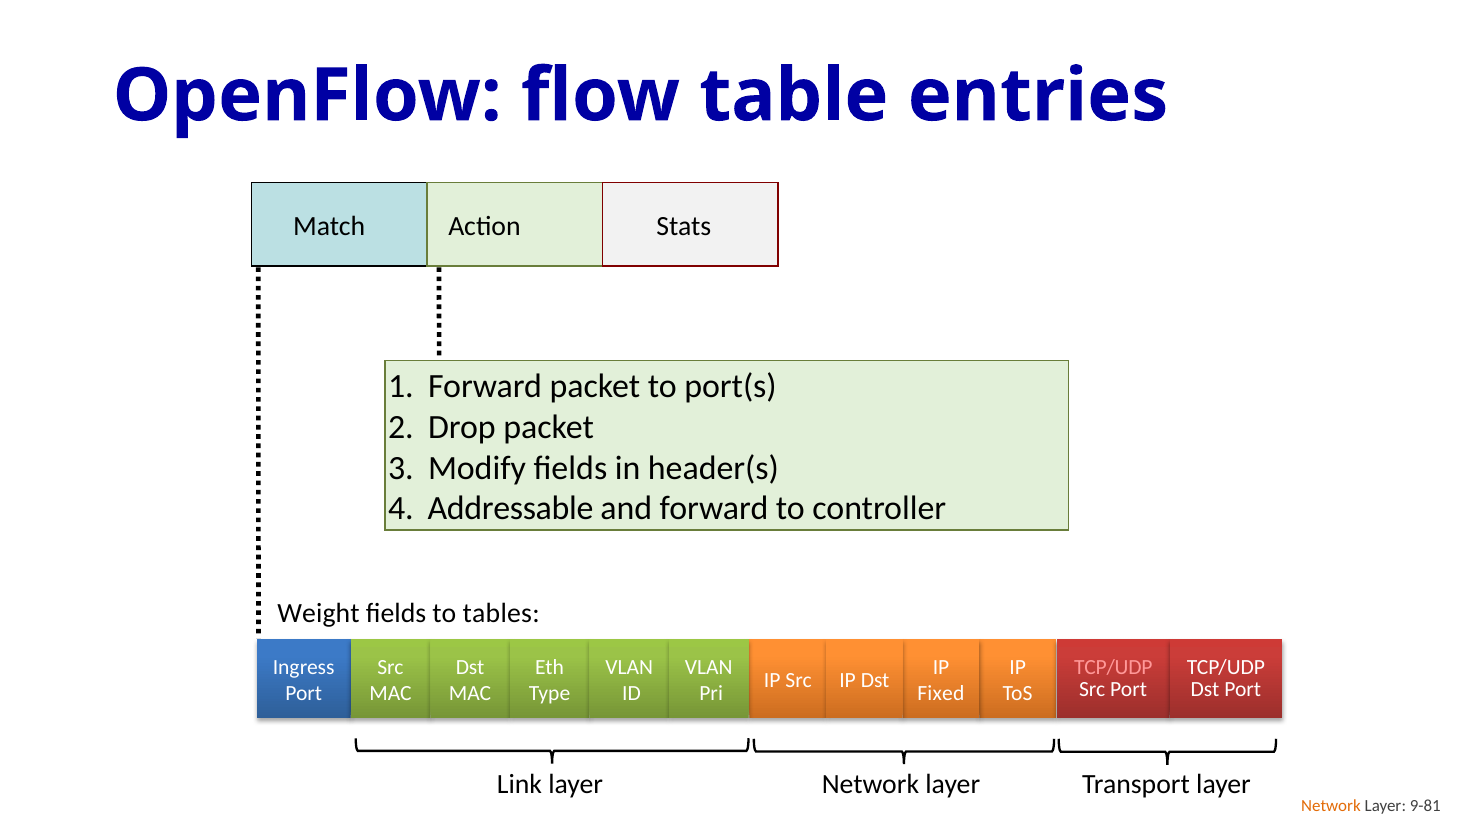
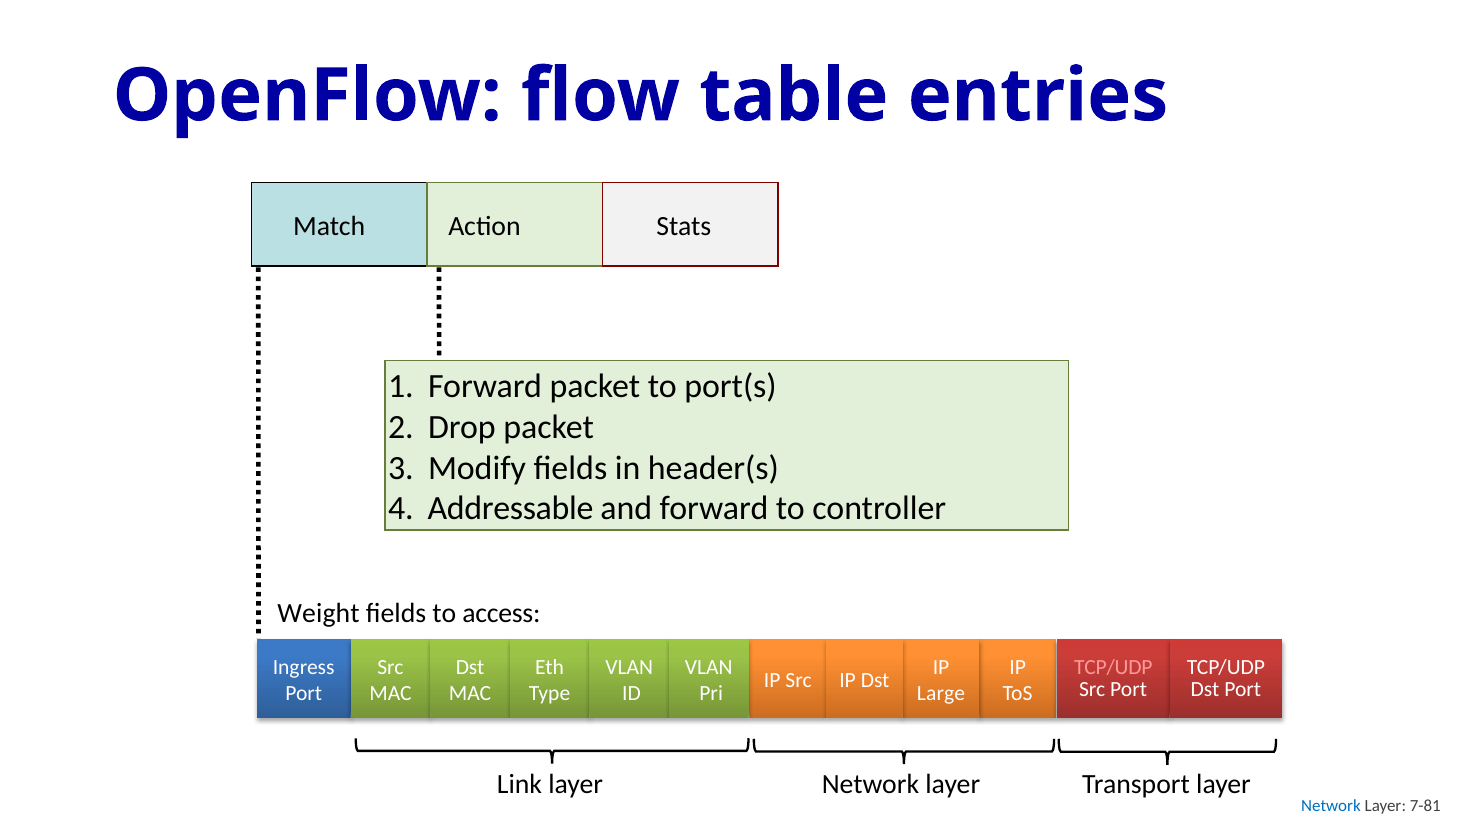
tables: tables -> access
Fixed: Fixed -> Large
Network at (1331, 805) colour: orange -> blue
9-81: 9-81 -> 7-81
